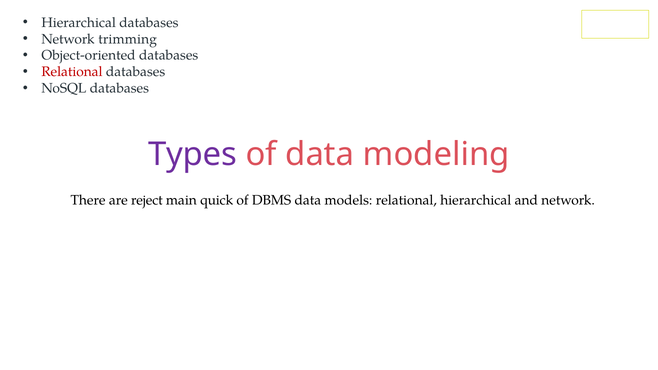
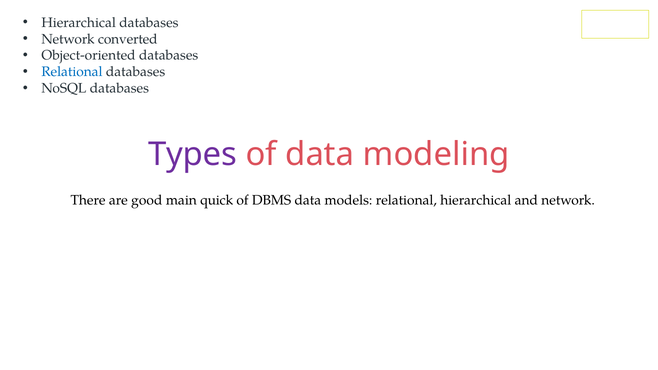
trimming: trimming -> converted
Relational at (72, 72) colour: red -> blue
reject: reject -> good
